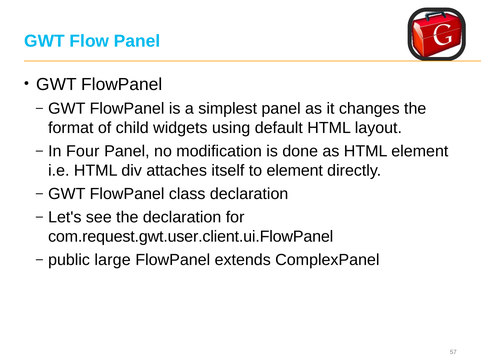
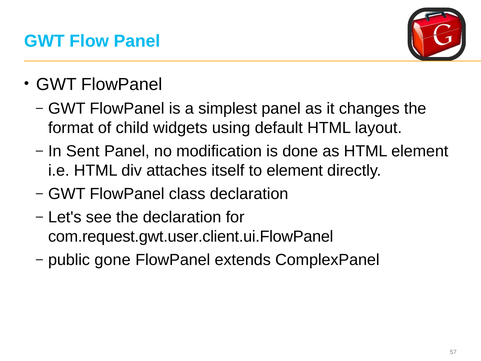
Four: Four -> Sent
large: large -> gone
